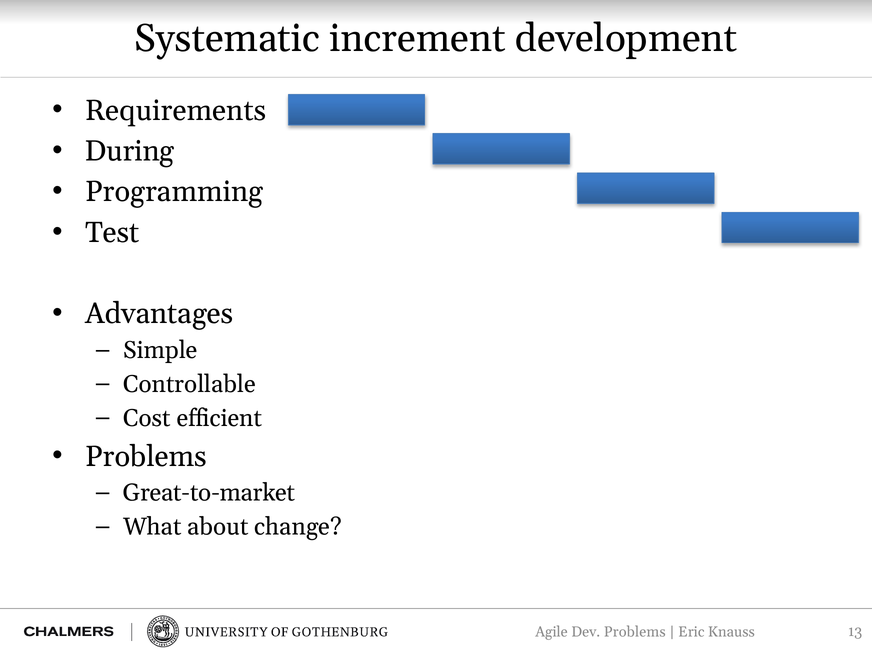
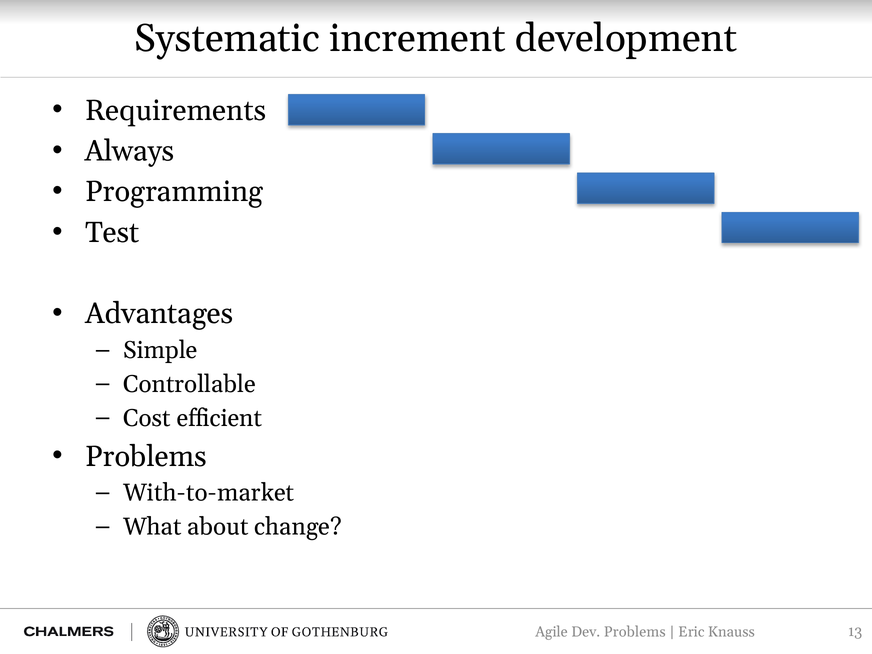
During: During -> Always
Great-to-market: Great-to-market -> With-to-market
